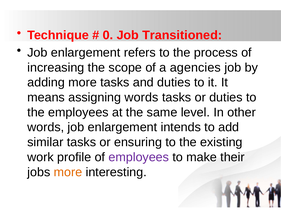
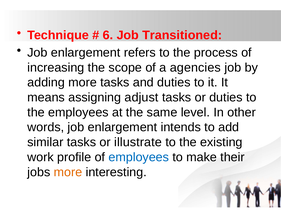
0: 0 -> 6
assigning words: words -> adjust
ensuring: ensuring -> illustrate
employees at (139, 158) colour: purple -> blue
